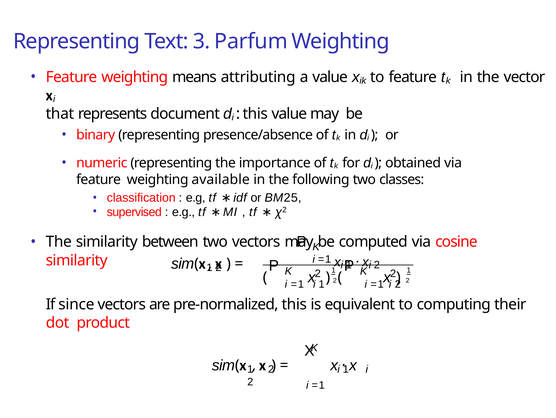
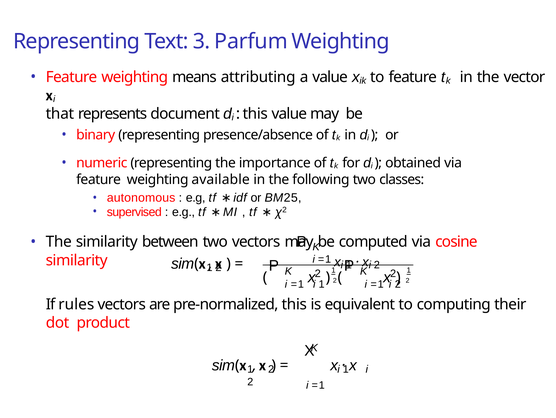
classification: classification -> autonomous
since: since -> rules
